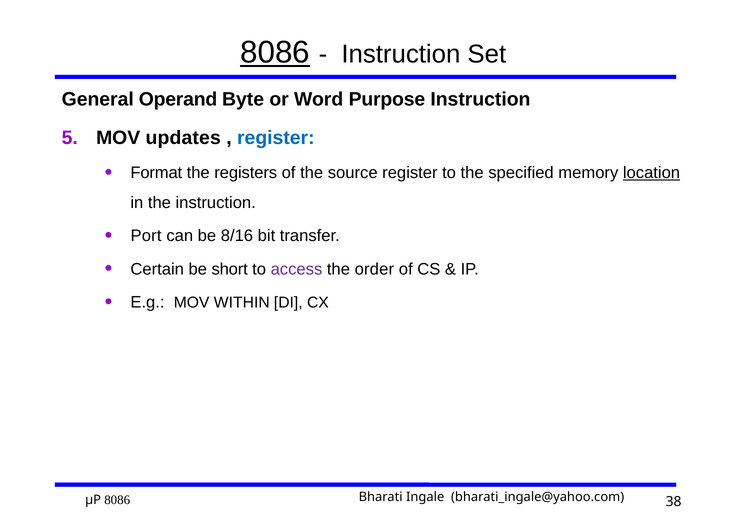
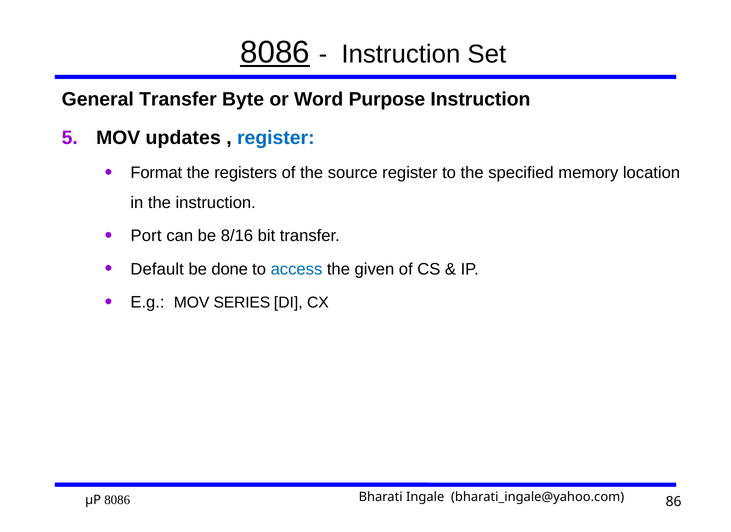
General Operand: Operand -> Transfer
location underline: present -> none
Certain: Certain -> Default
short: short -> done
access colour: purple -> blue
order: order -> given
WITHIN: WITHIN -> SERIES
38: 38 -> 86
